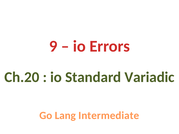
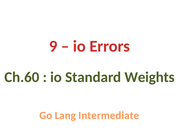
Ch.20: Ch.20 -> Ch.60
Variadic: Variadic -> Weights
